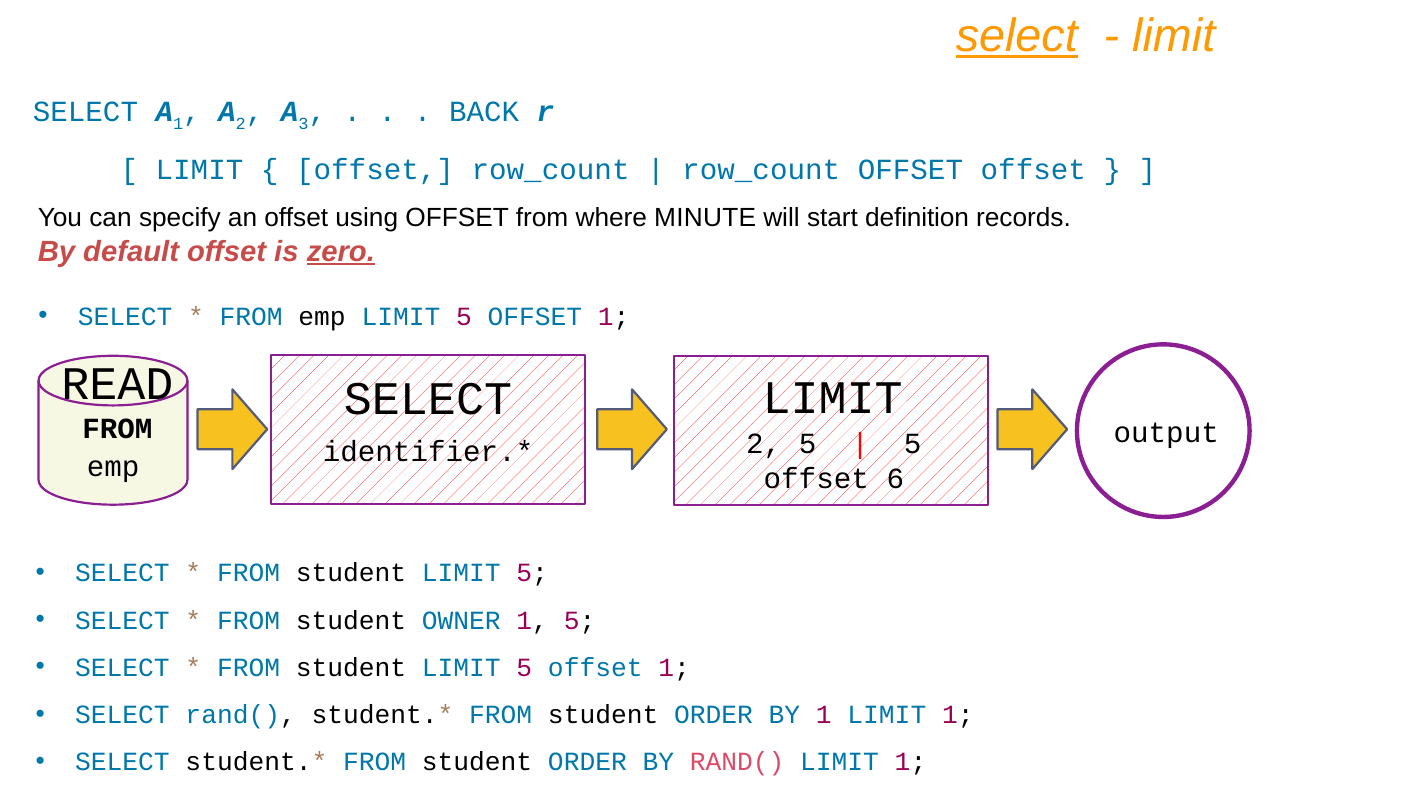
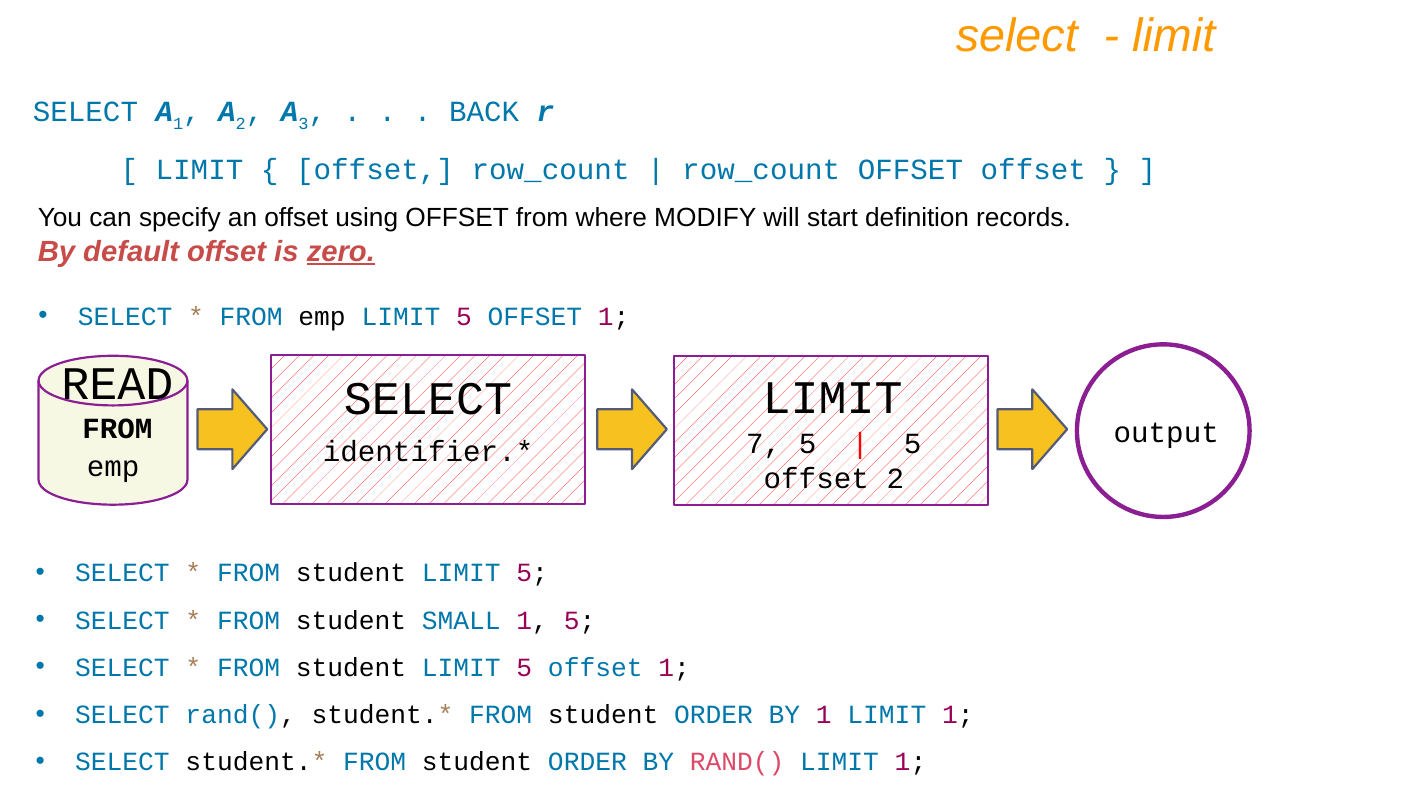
select at (1017, 36) underline: present -> none
MINUTE: MINUTE -> MODIFY
2 at (764, 444): 2 -> 7
offset 6: 6 -> 2
OWNER: OWNER -> SMALL
